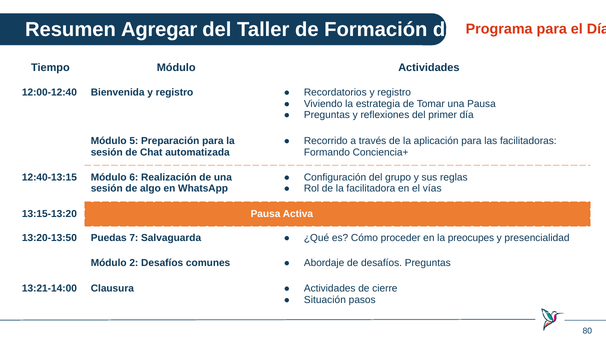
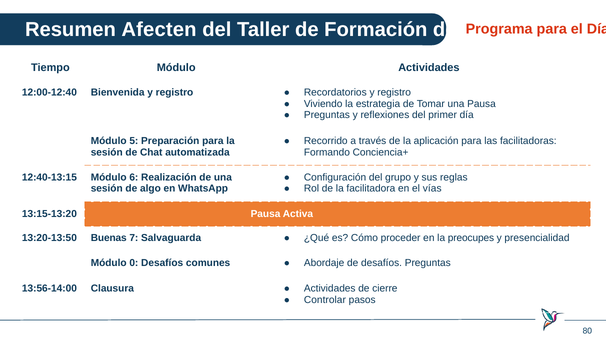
Agregar: Agregar -> Afecten
Puedas: Puedas -> Buenas
Módulo 2: 2 -> 0
13:21-14:00: 13:21-14:00 -> 13:56-14:00
Situación: Situación -> Controlar
